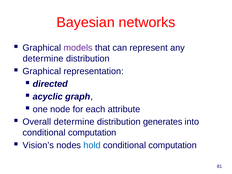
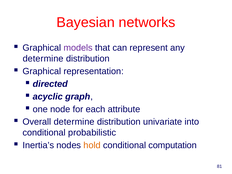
generates: generates -> univariate
computation at (92, 133): computation -> probabilistic
Vision’s: Vision’s -> Inertia’s
hold colour: blue -> orange
